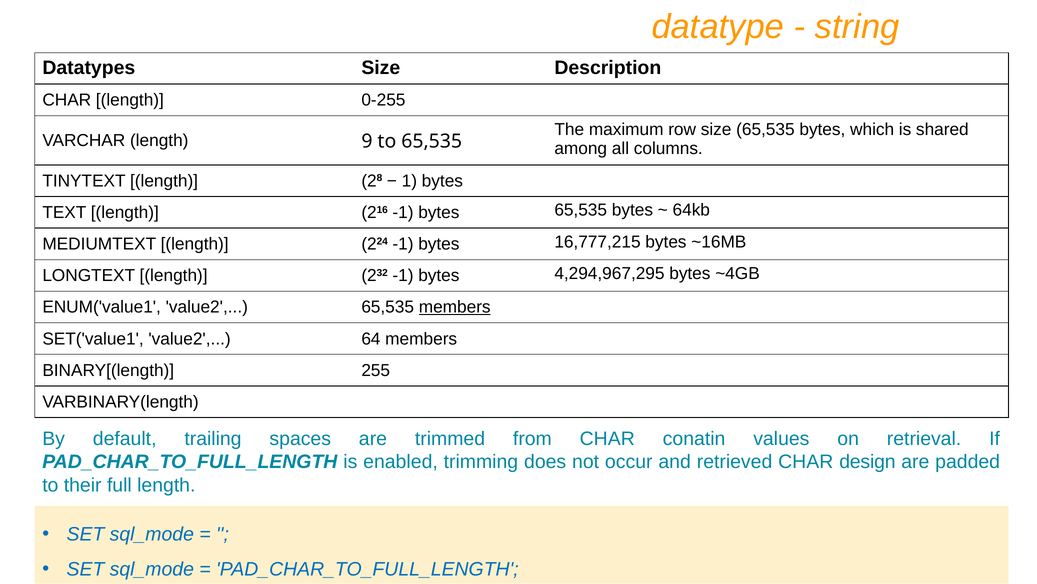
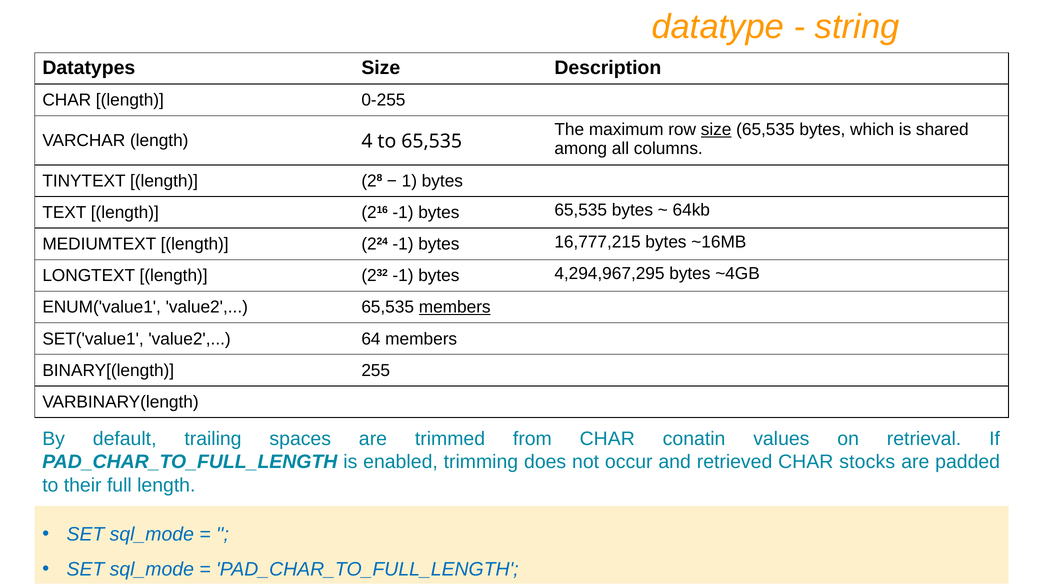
size at (716, 129) underline: none -> present
9: 9 -> 4
design: design -> stocks
